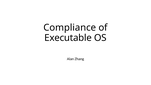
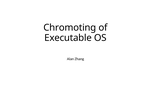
Compliance: Compliance -> Chromoting
